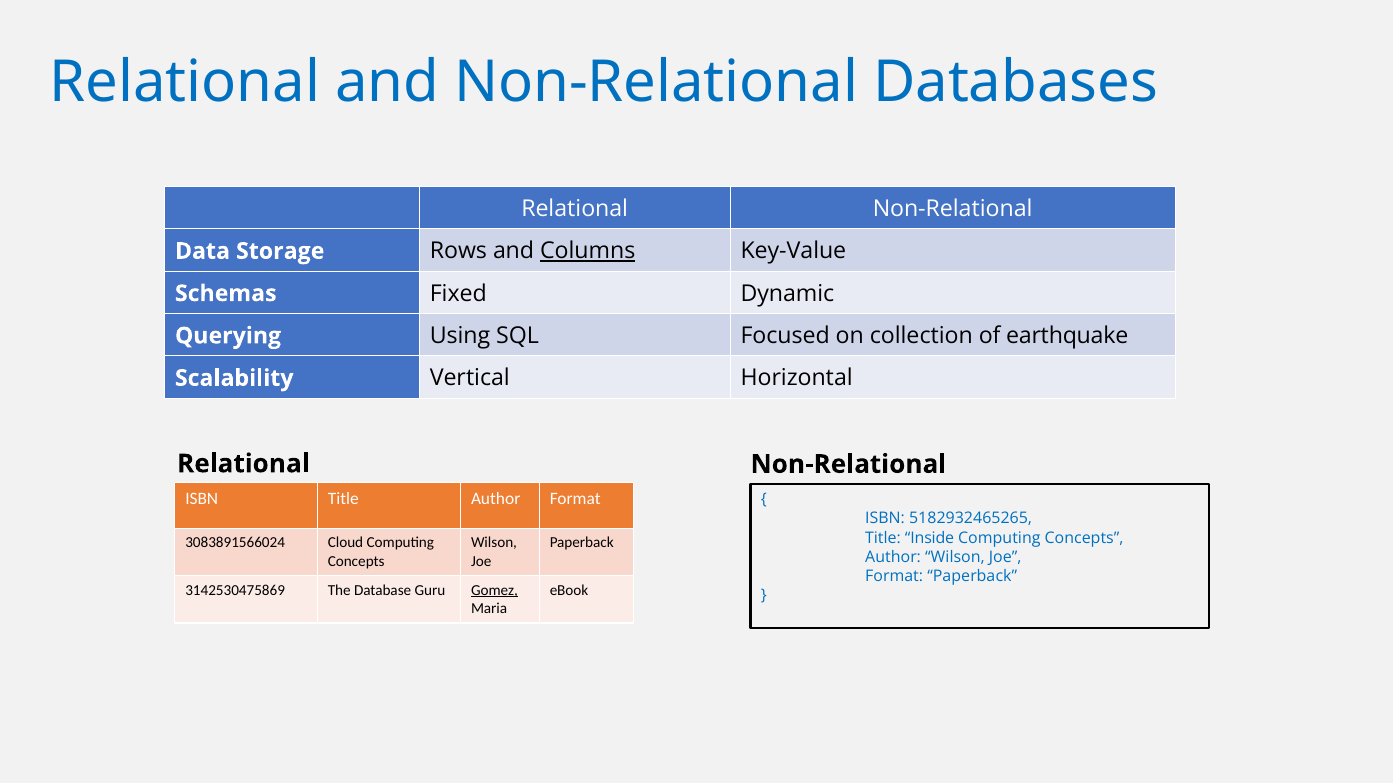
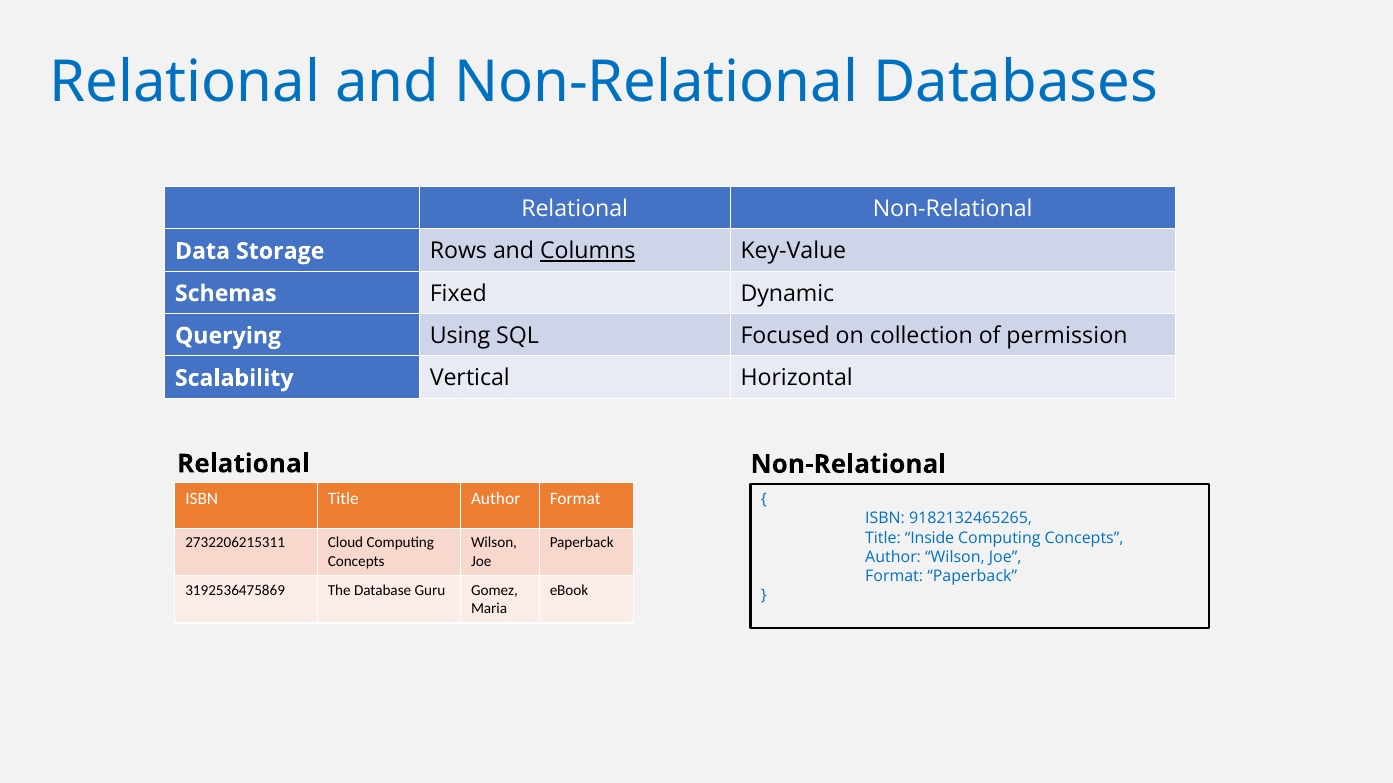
earthquake: earthquake -> permission
5182932465265: 5182932465265 -> 9182132465265
3083891566024: 3083891566024 -> 2732206215311
3142530475869: 3142530475869 -> 3192536475869
Gomez underline: present -> none
